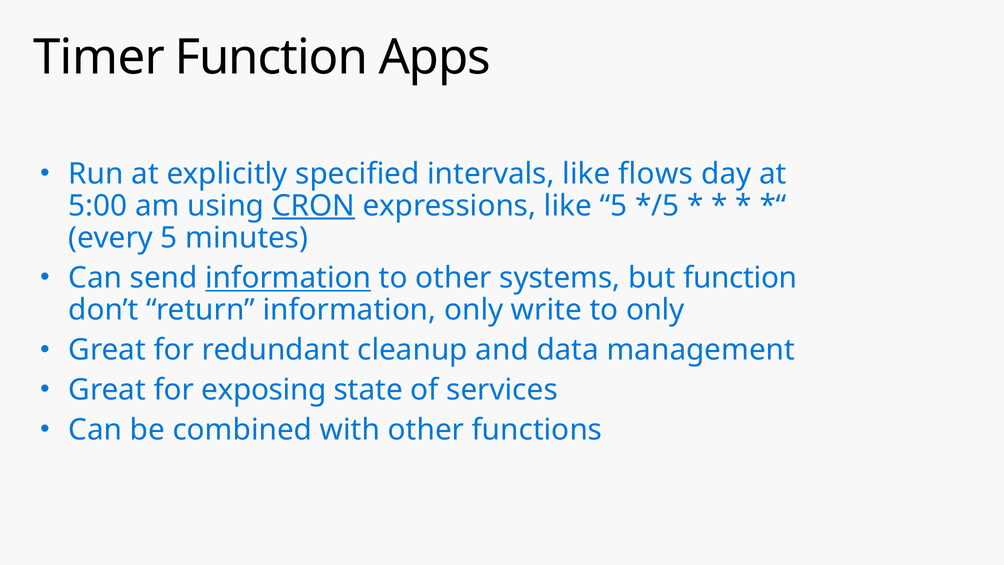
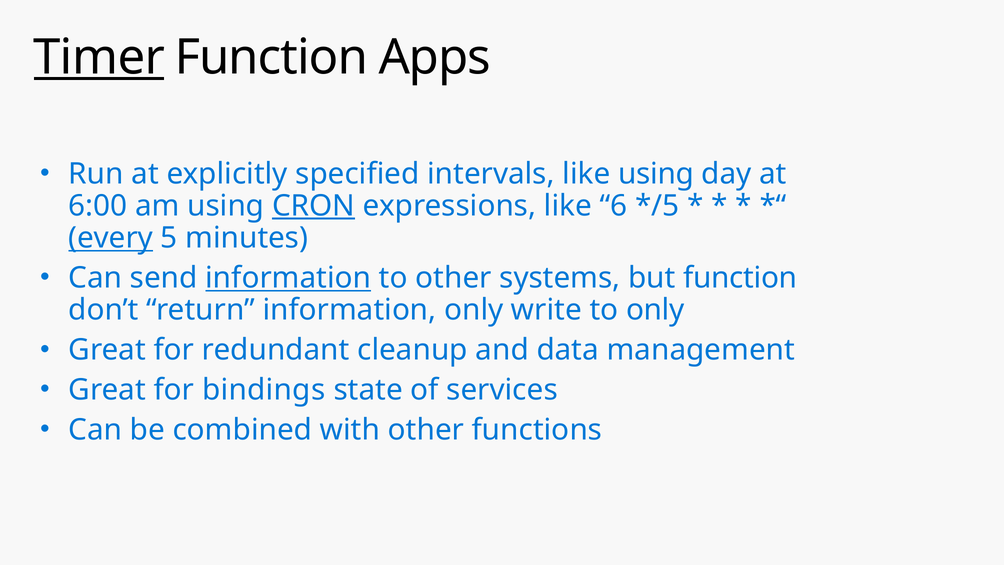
Timer underline: none -> present
like flows: flows -> using
5:00: 5:00 -> 6:00
like 5: 5 -> 6
every underline: none -> present
exposing: exposing -> bindings
